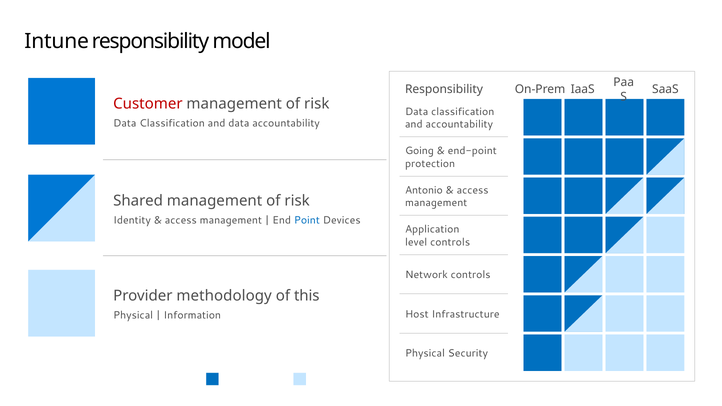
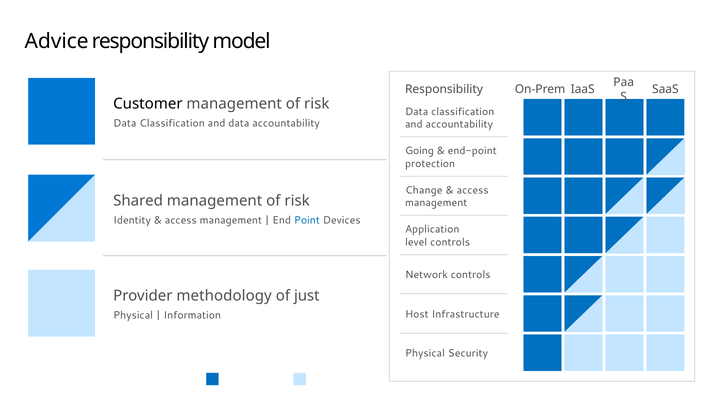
Intune: Intune -> Advice
Customer at (148, 104) colour: red -> black
Antonio: Antonio -> Change
this: this -> just
